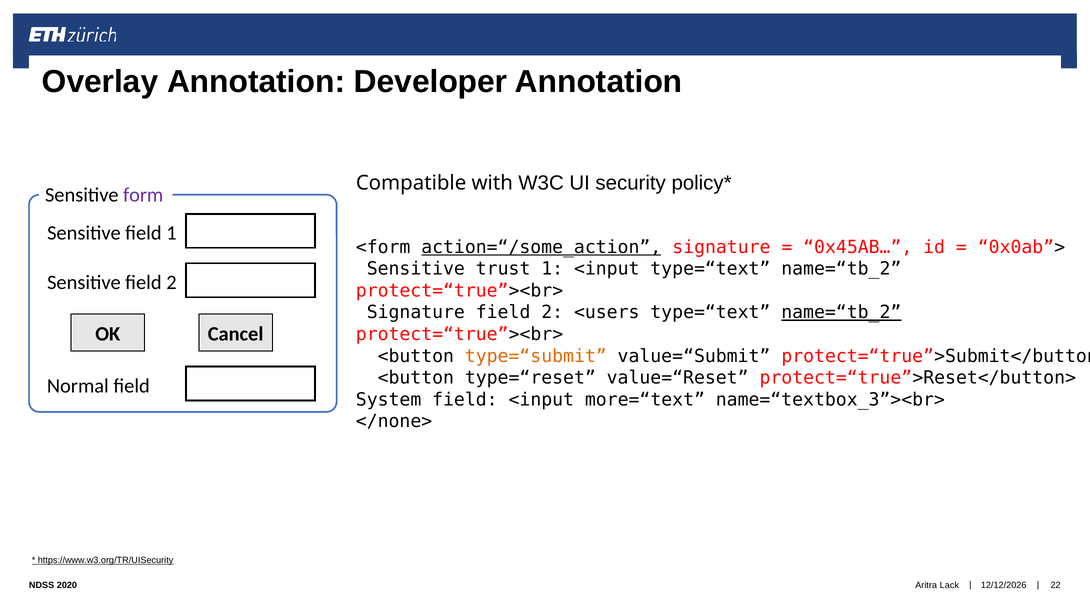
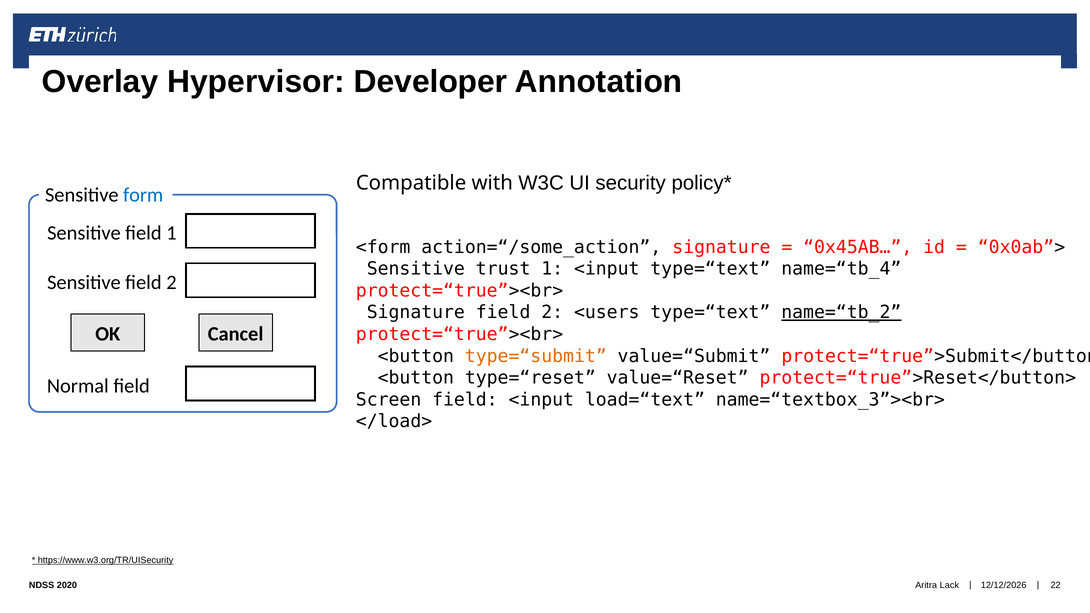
Overlay Annotation: Annotation -> Hypervisor
form colour: purple -> blue
action=“/some_action underline: present -> none
<input type=“text name=“tb_2: name=“tb_2 -> name=“tb_4
System: System -> Screen
more=“text: more=“text -> load=“text
</none>: </none> -> </load>
